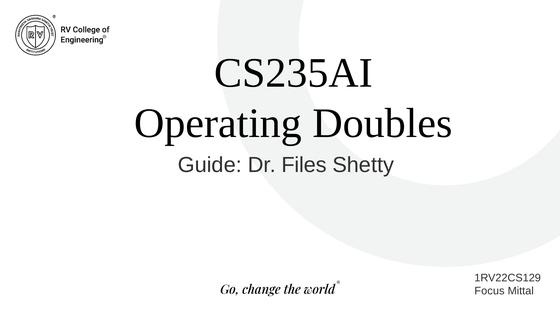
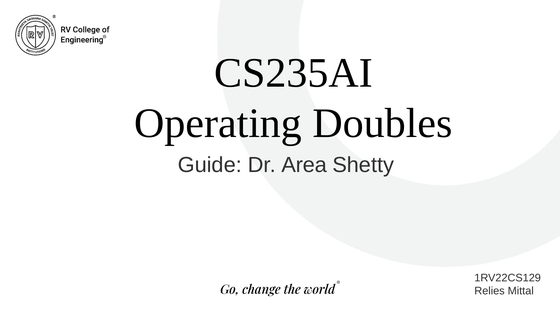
Files: Files -> Area
Focus: Focus -> Relies
